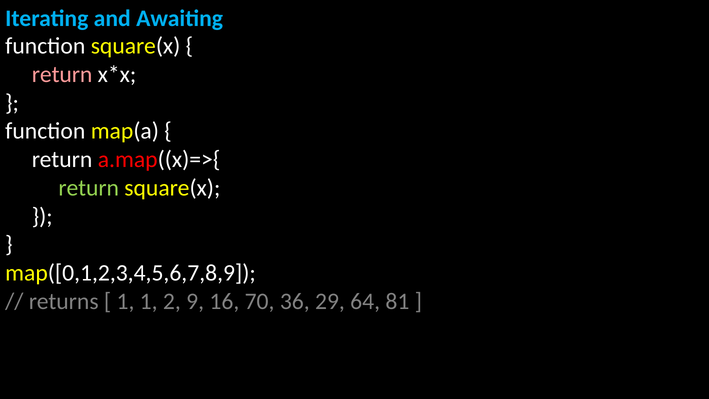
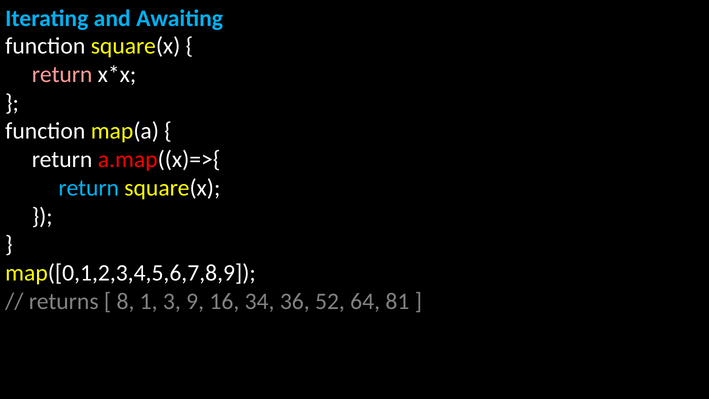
return at (89, 188) colour: light green -> light blue
1 at (125, 301): 1 -> 8
2: 2 -> 3
70: 70 -> 34
29: 29 -> 52
